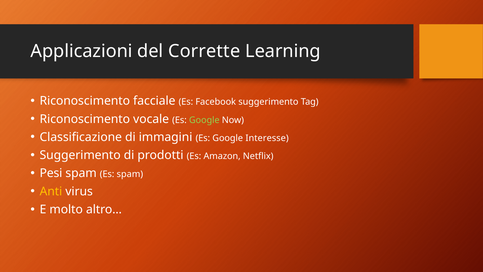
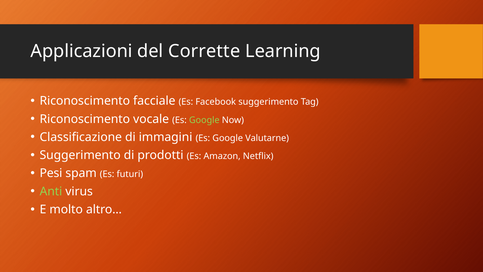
Interesse: Interesse -> Valutarne
Es spam: spam -> futuri
Anti colour: yellow -> light green
